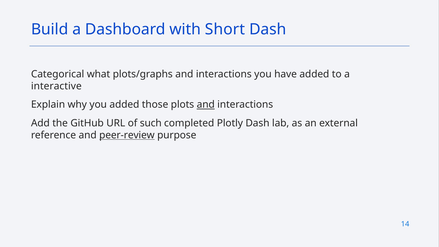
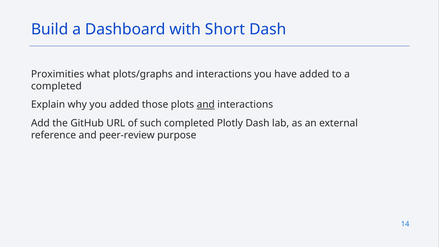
Categorical: Categorical -> Proximities
interactive at (56, 86): interactive -> completed
peer-review underline: present -> none
